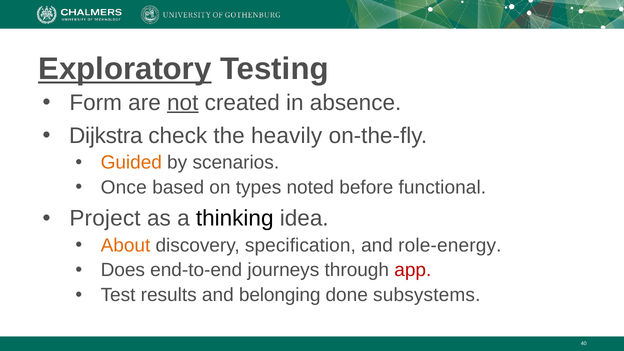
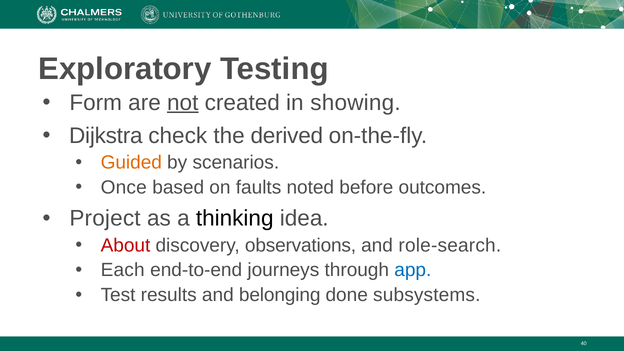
Exploratory underline: present -> none
absence: absence -> showing
heavily: heavily -> derived
types: types -> faults
functional: functional -> outcomes
About colour: orange -> red
specification: specification -> observations
role-energy: role-energy -> role-search
Does: Does -> Each
app colour: red -> blue
